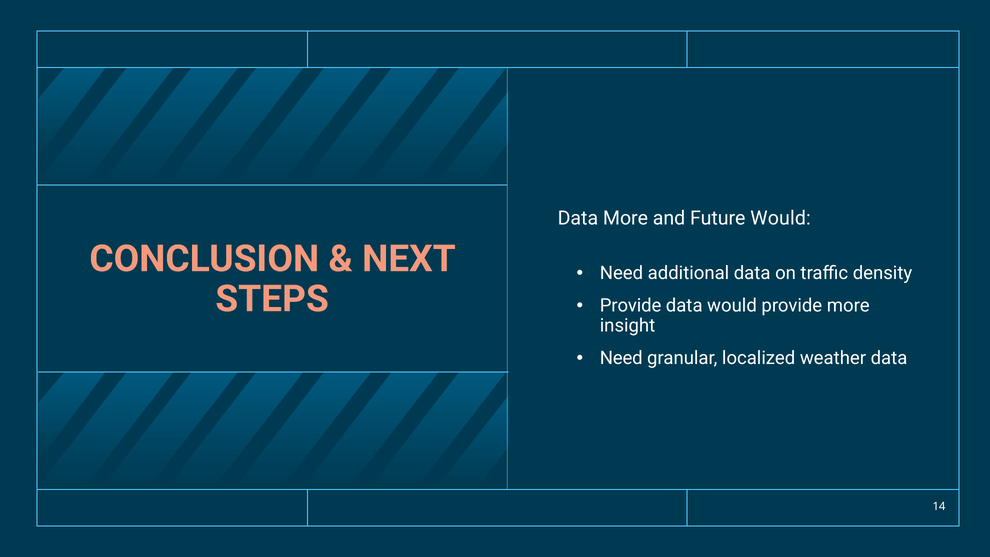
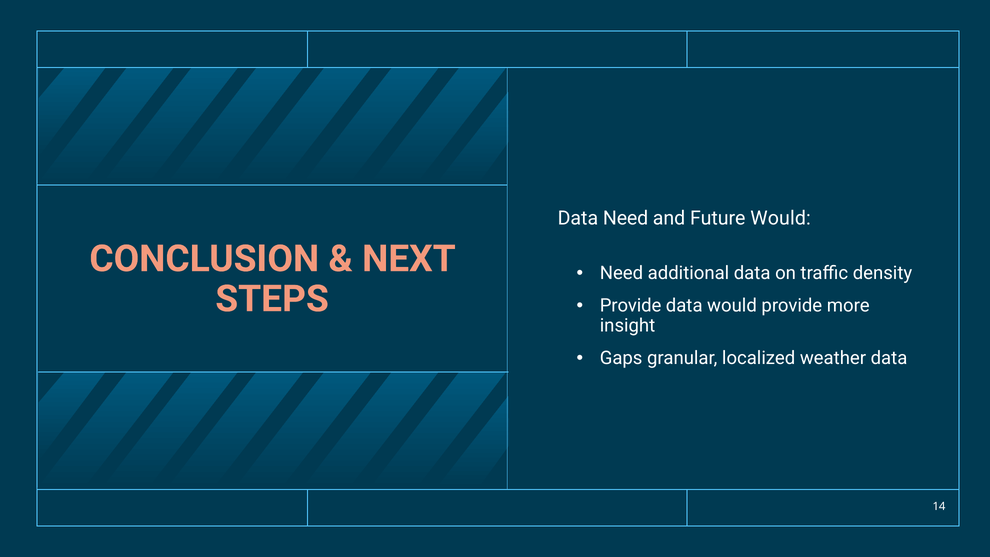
Data More: More -> Need
Need at (621, 358): Need -> Gaps
